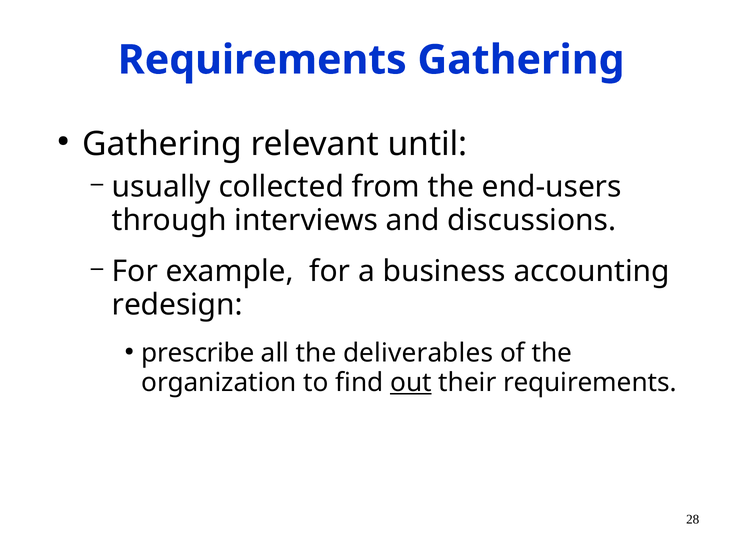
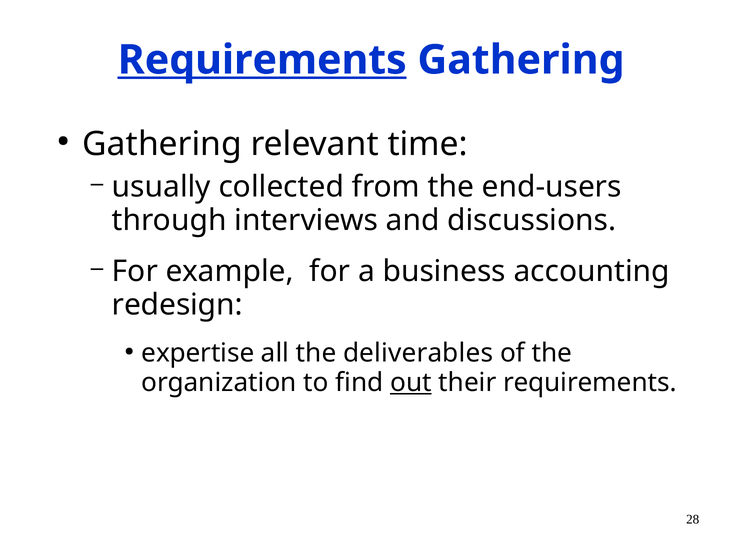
Requirements at (262, 60) underline: none -> present
until: until -> time
prescribe: prescribe -> expertise
